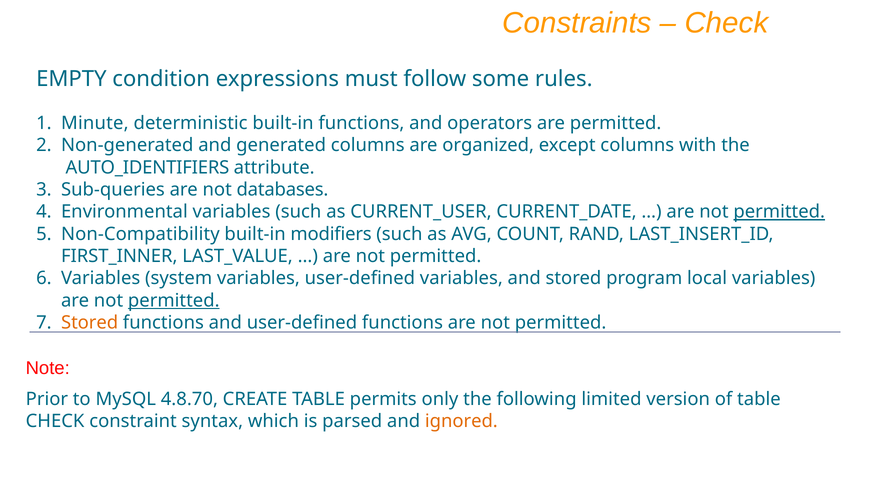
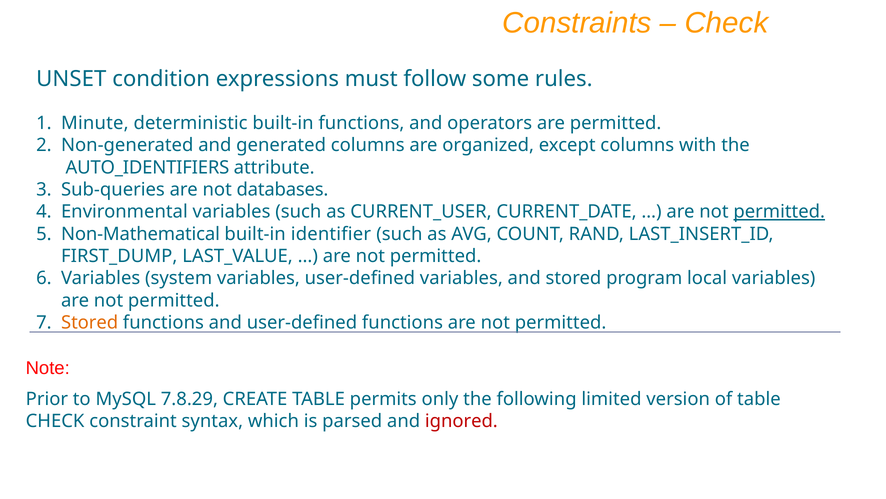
EMPTY: EMPTY -> UNSET
Non-Compatibility: Non-Compatibility -> Non-Mathematical
modifiers: modifiers -> identifier
FIRST_INNER: FIRST_INNER -> FIRST_DUMP
permitted at (174, 300) underline: present -> none
4.8.70: 4.8.70 -> 7.8.29
ignored colour: orange -> red
